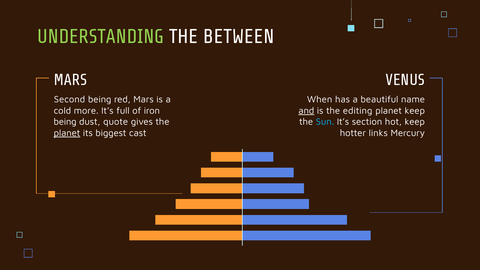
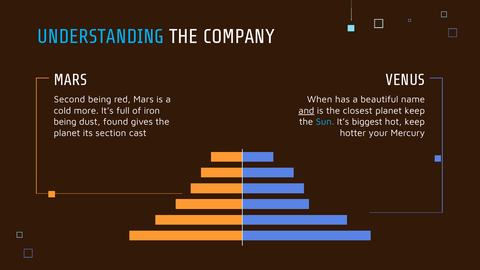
UNDERSTANDING colour: light green -> light blue
BETWEEN: BETWEEN -> COMPANY
editing: editing -> closest
quote: quote -> found
section: section -> biggest
planet at (67, 133) underline: present -> none
biggest: biggest -> section
links: links -> your
